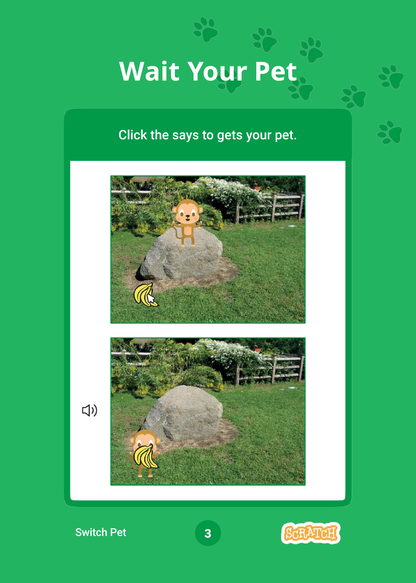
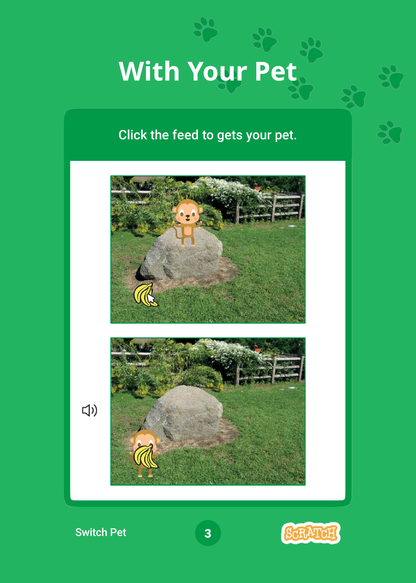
Wait: Wait -> With
says: says -> feed
